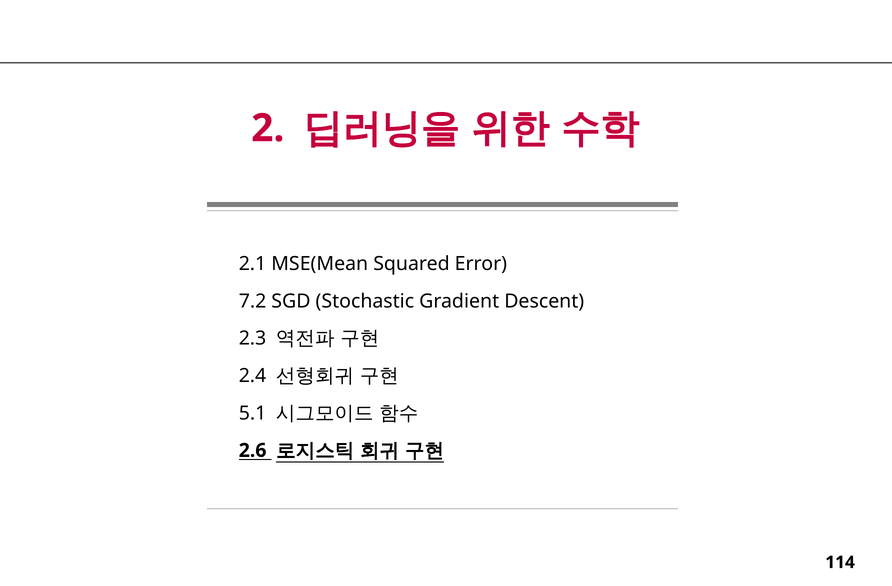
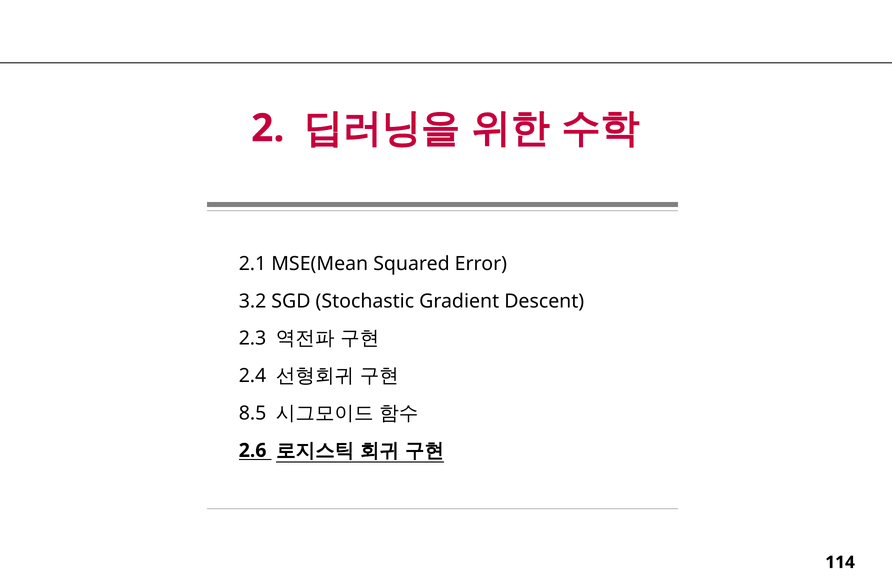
7.2: 7.2 -> 3.2
5.1: 5.1 -> 8.5
